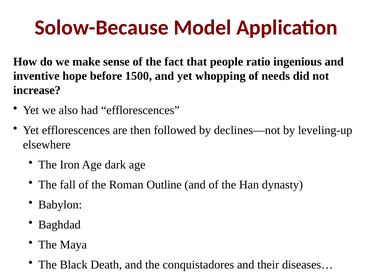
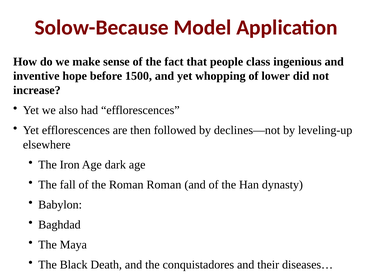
ratio: ratio -> class
needs: needs -> lower
Roman Outline: Outline -> Roman
